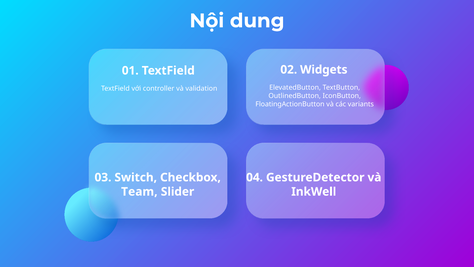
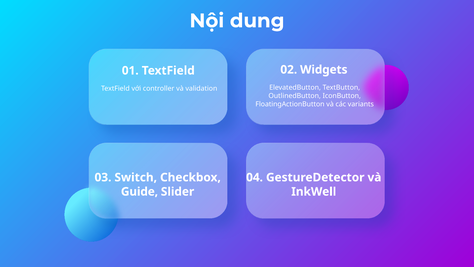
Team: Team -> Guide
